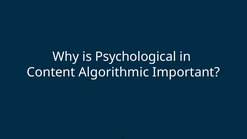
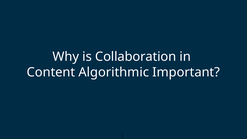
Psychological: Psychological -> Collaboration
